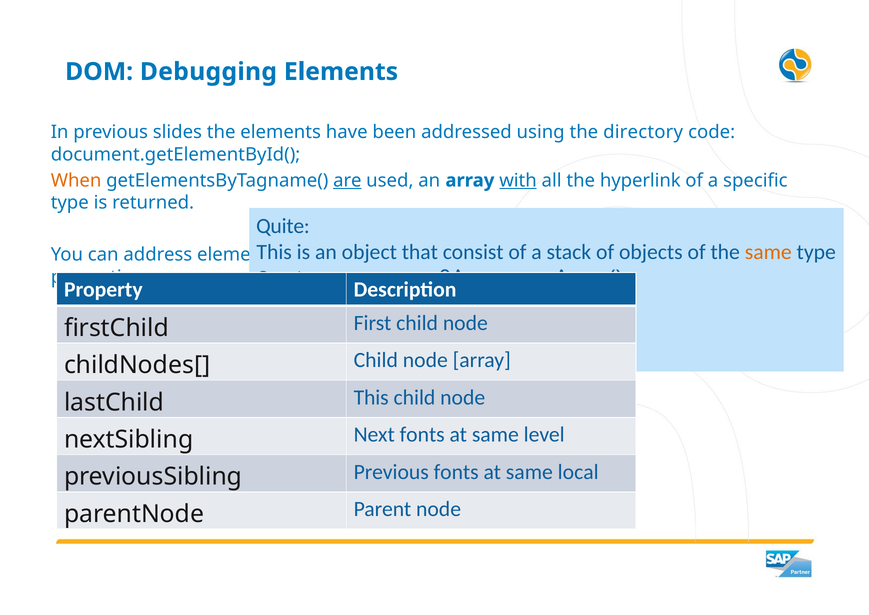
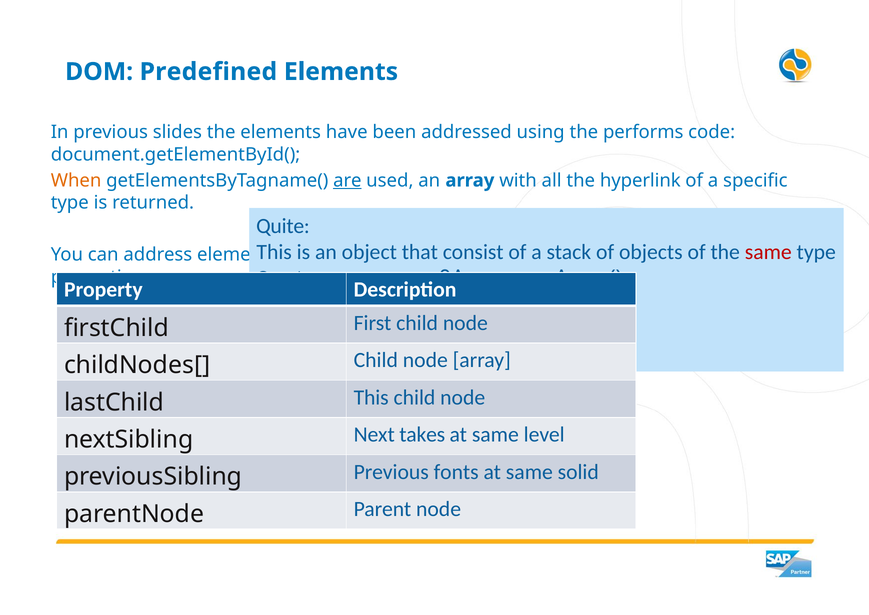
Debugging: Debugging -> Predefined
directory: directory -> performs
with underline: present -> none
same at (768, 252) colour: orange -> red
Next fonts: fonts -> takes
local: local -> solid
